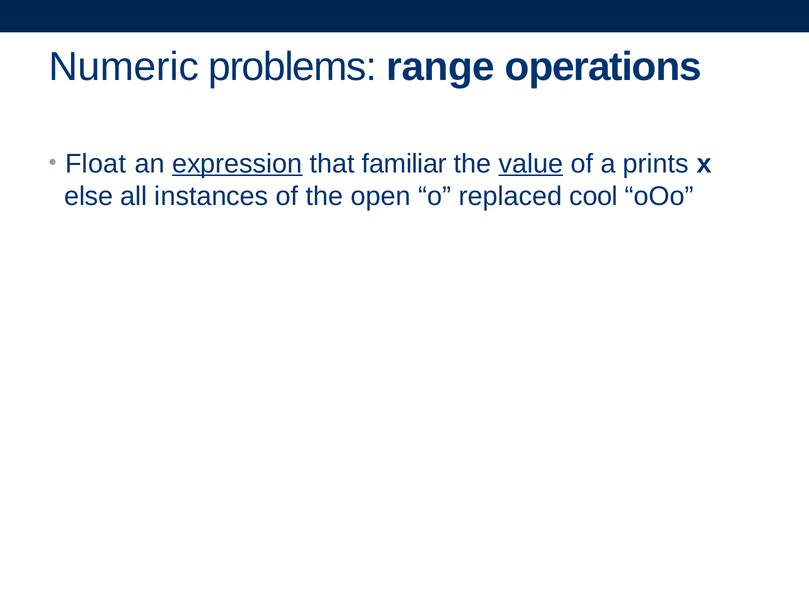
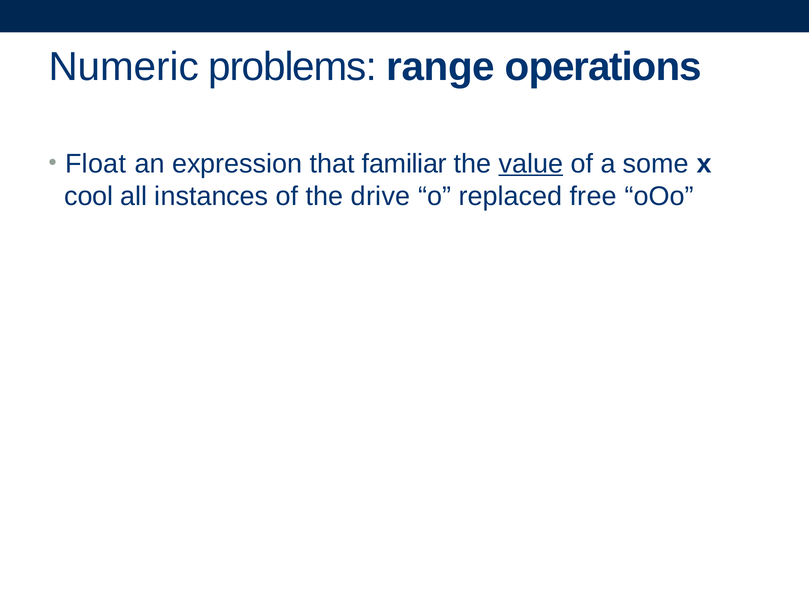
expression underline: present -> none
prints: prints -> some
else: else -> cool
open: open -> drive
cool: cool -> free
